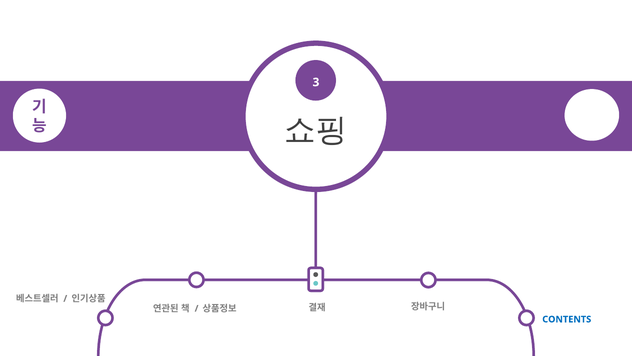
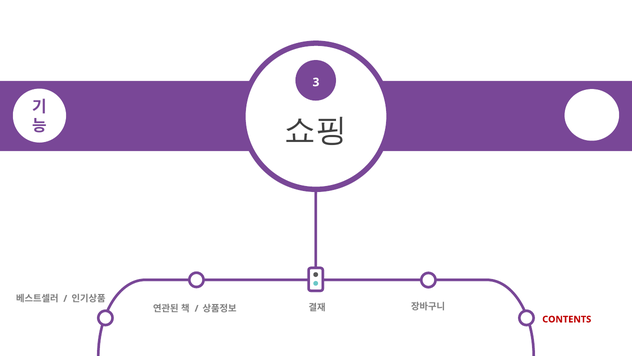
CONTENTS colour: blue -> red
